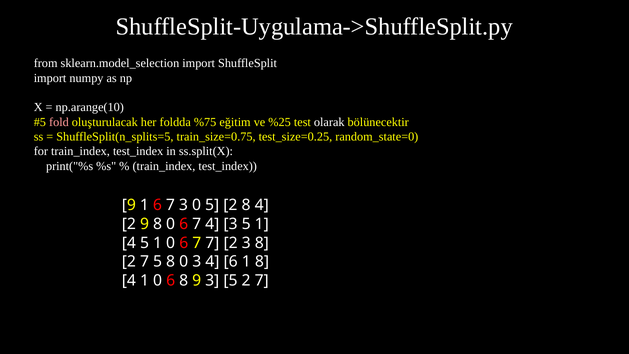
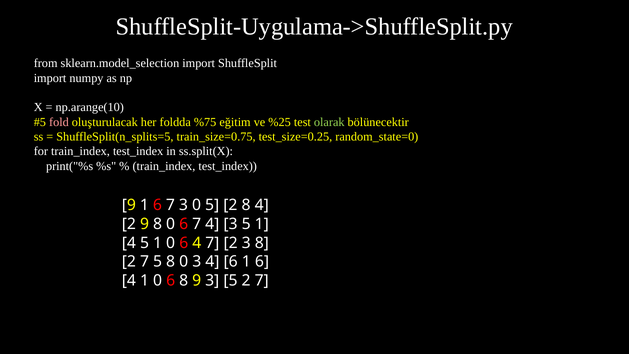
olarak colour: white -> light green
1 0 6 7: 7 -> 4
6 1 8: 8 -> 6
